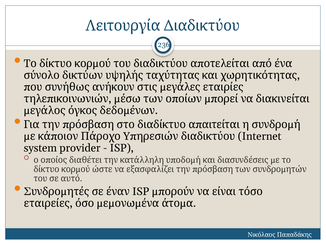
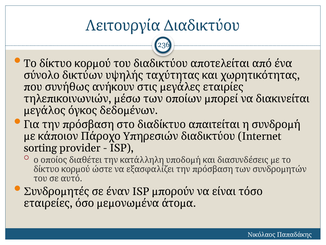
system: system -> sorting
